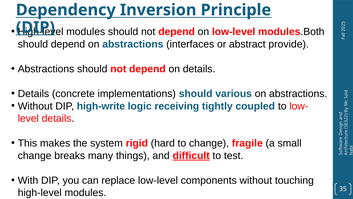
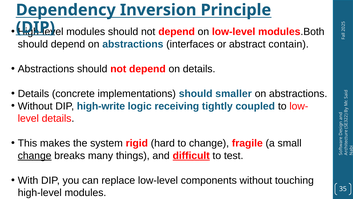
provide: provide -> contain
various: various -> smaller
change at (35, 155) underline: none -> present
